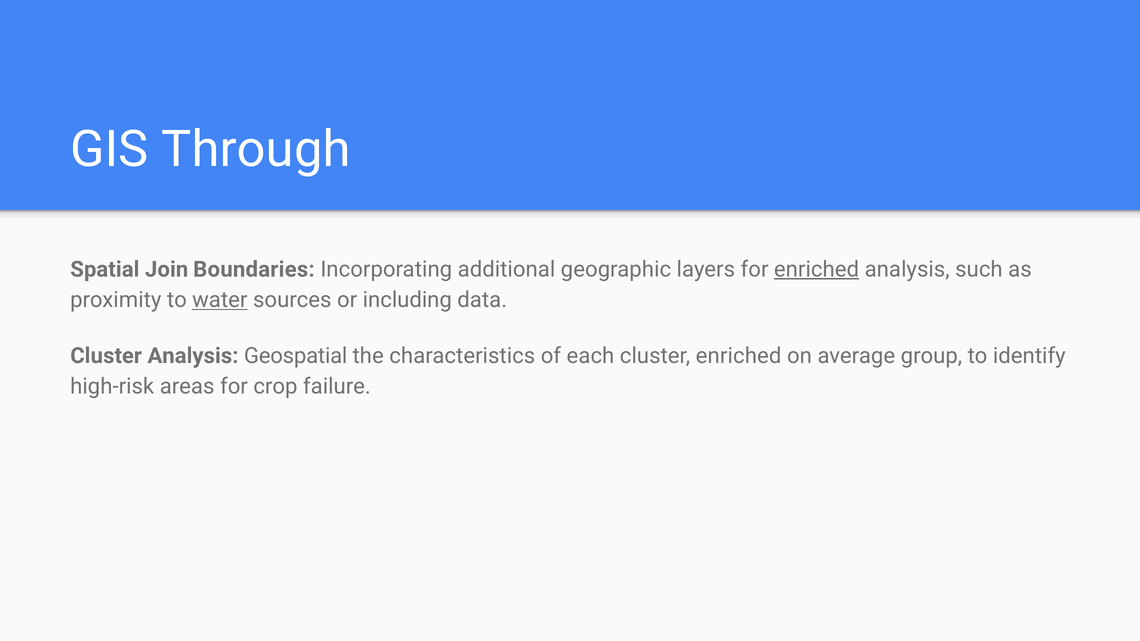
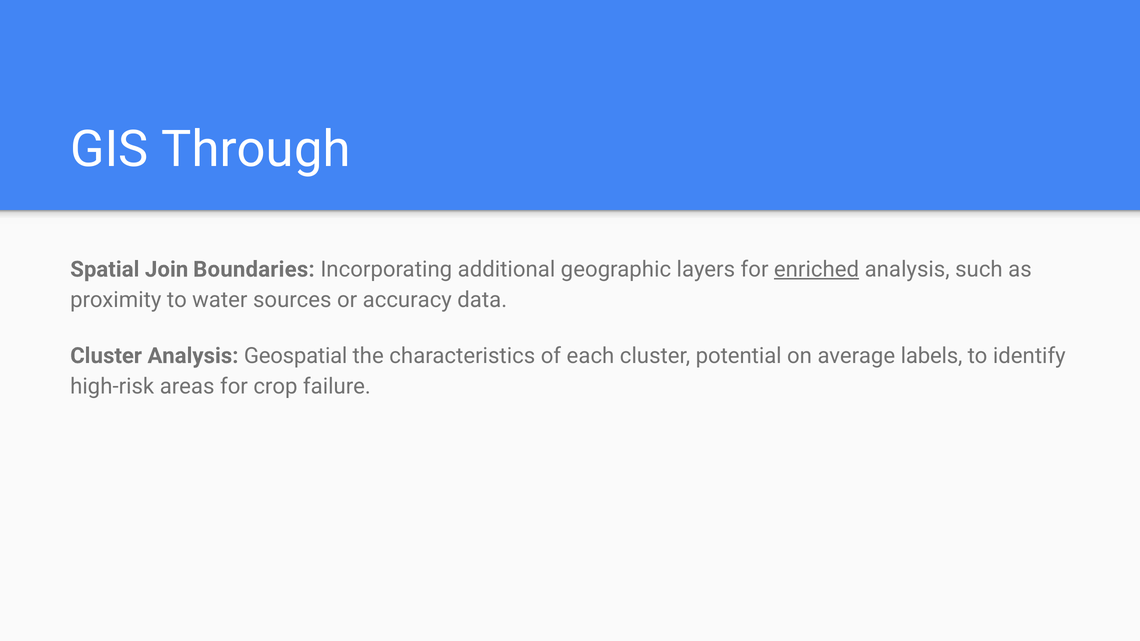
water underline: present -> none
including: including -> accuracy
cluster enriched: enriched -> potential
group: group -> labels
